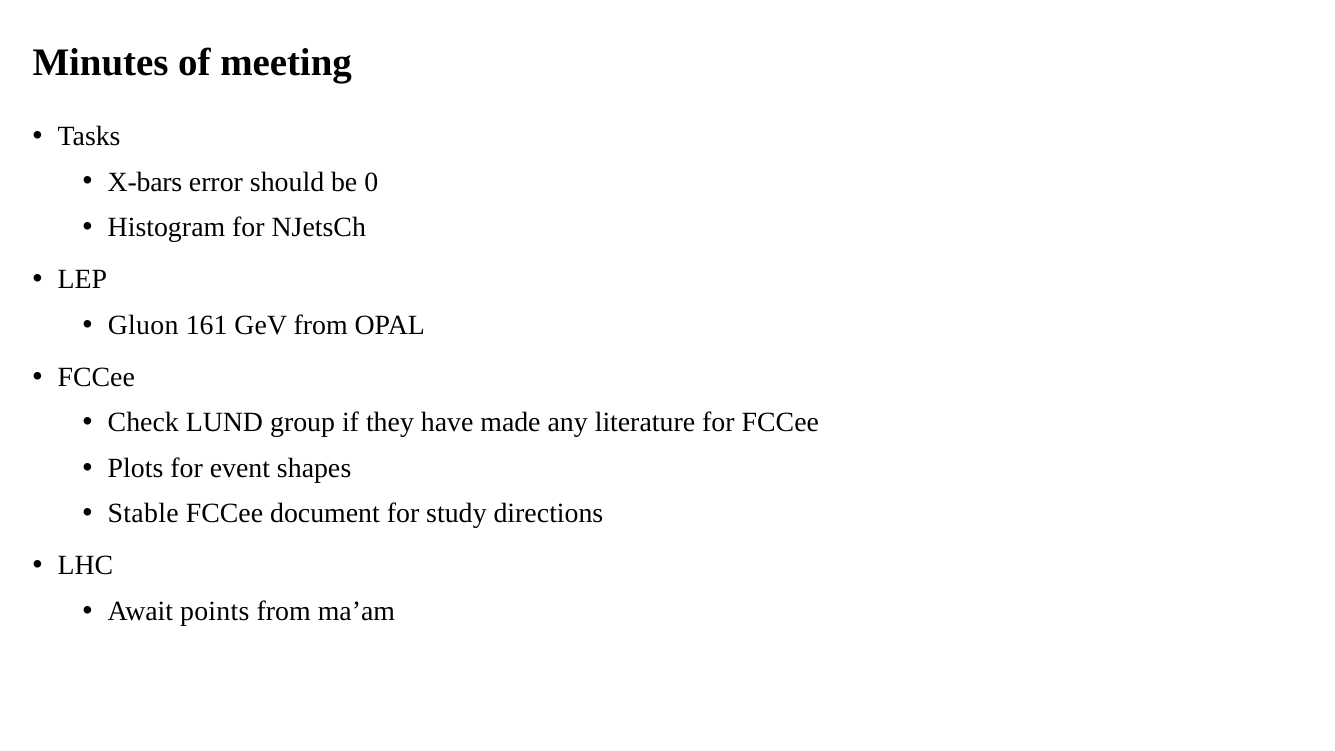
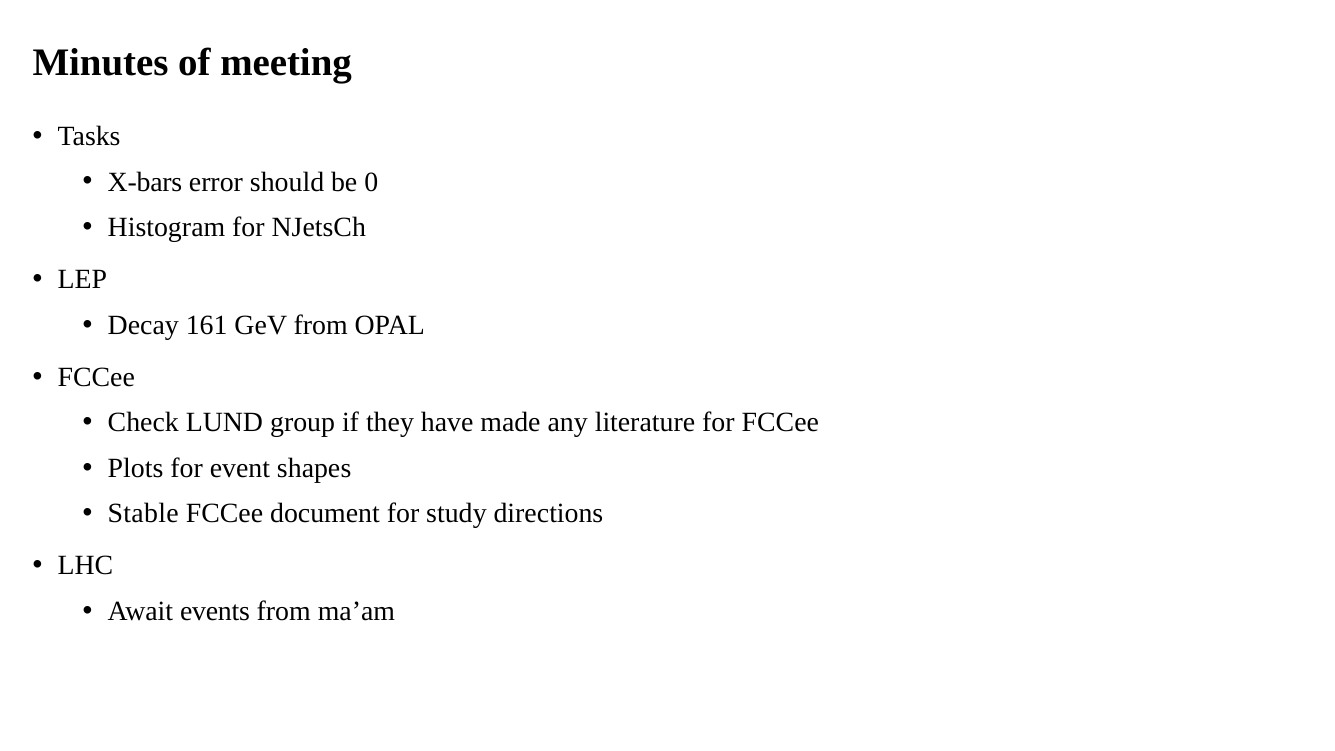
Gluon: Gluon -> Decay
points: points -> events
